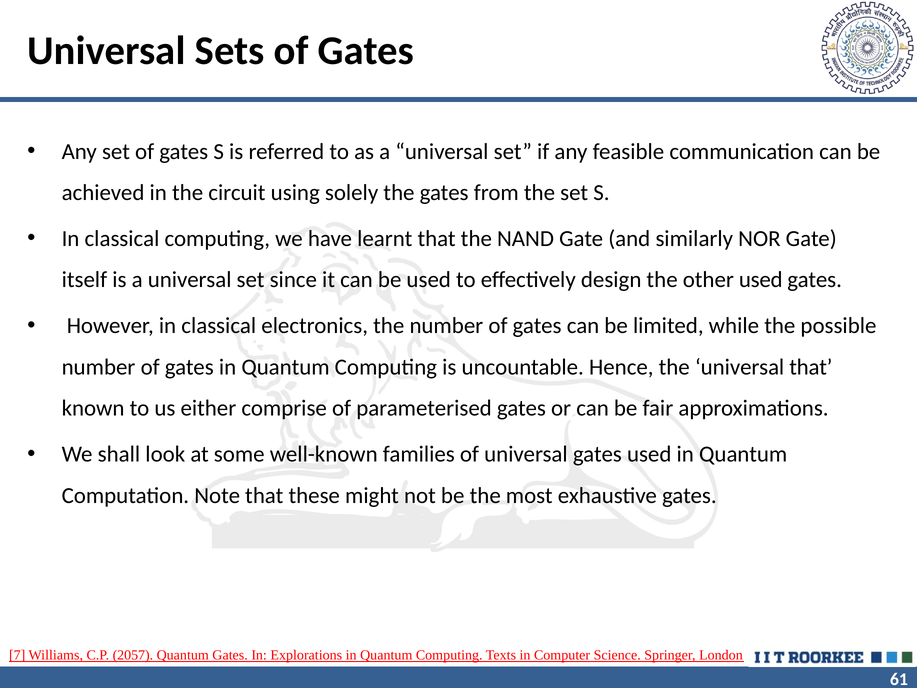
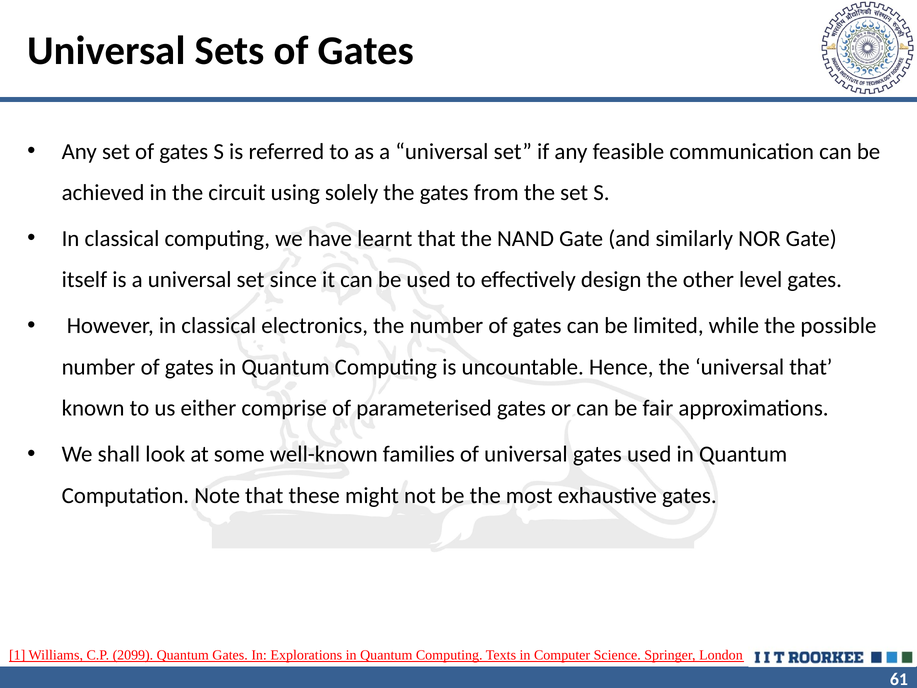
other used: used -> level
7: 7 -> 1
2057: 2057 -> 2099
